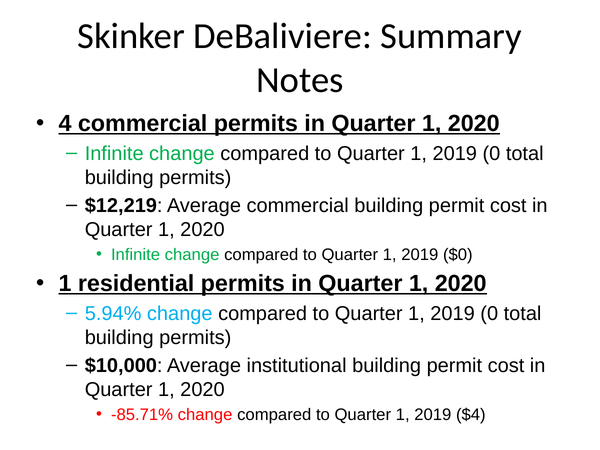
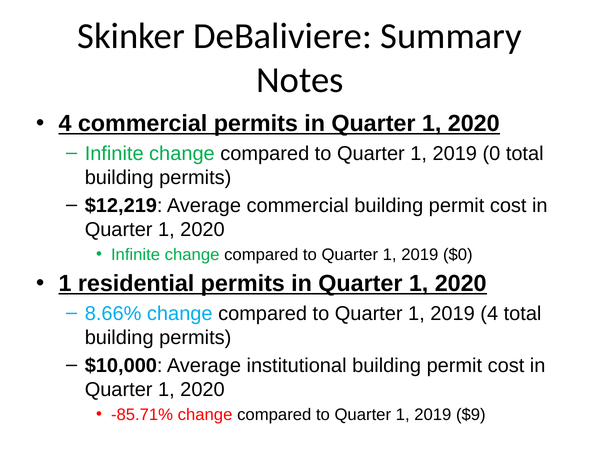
5.94%: 5.94% -> 8.66%
0 at (489, 313): 0 -> 4
$4: $4 -> $9
